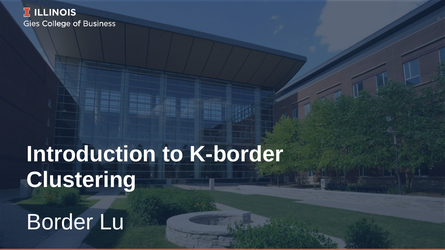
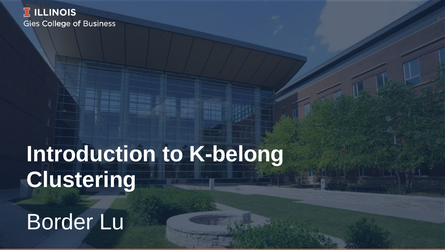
K-border: K-border -> K-belong
